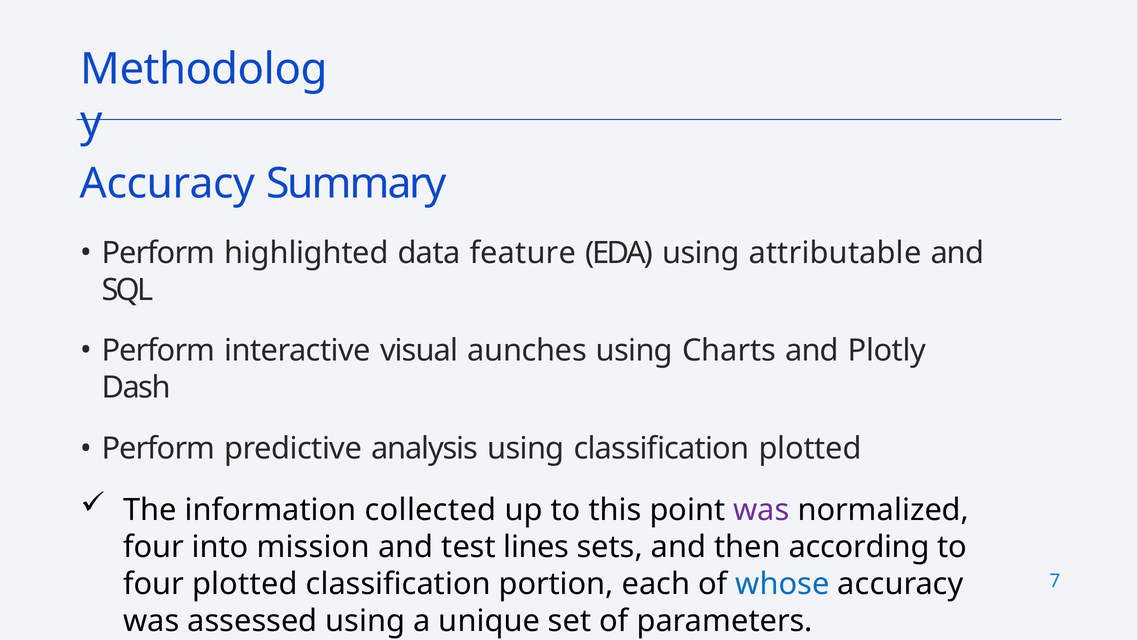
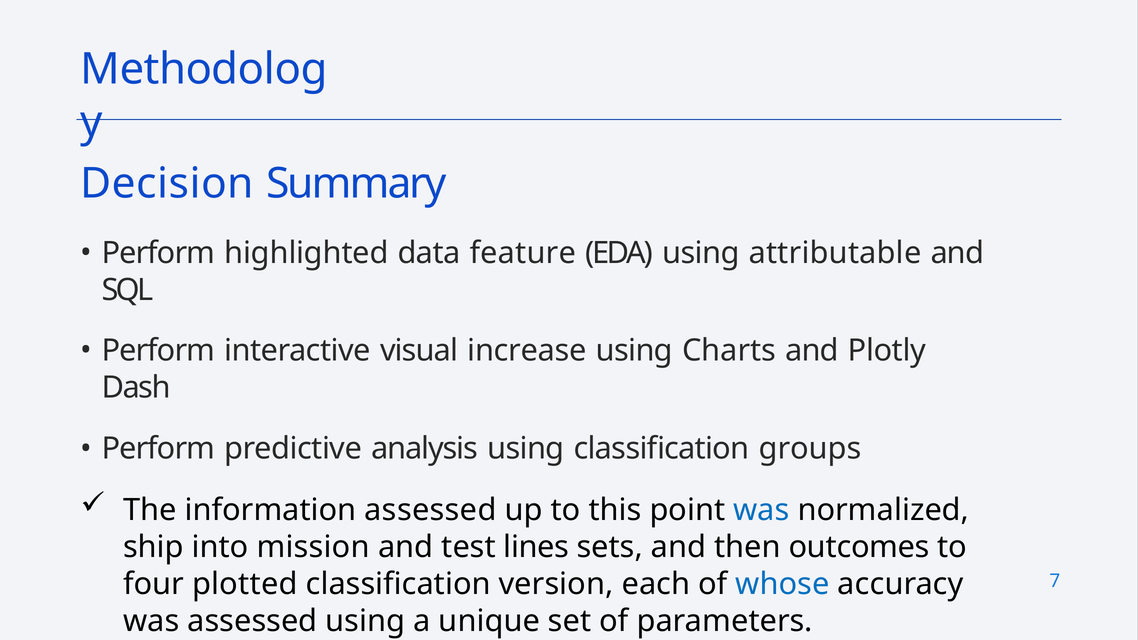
Accuracy at (167, 184): Accuracy -> Decision
aunches: aunches -> increase
classification plotted: plotted -> groups
information collected: collected -> assessed
was at (761, 510) colour: purple -> blue
four at (153, 547): four -> ship
according: according -> outcomes
portion: portion -> version
